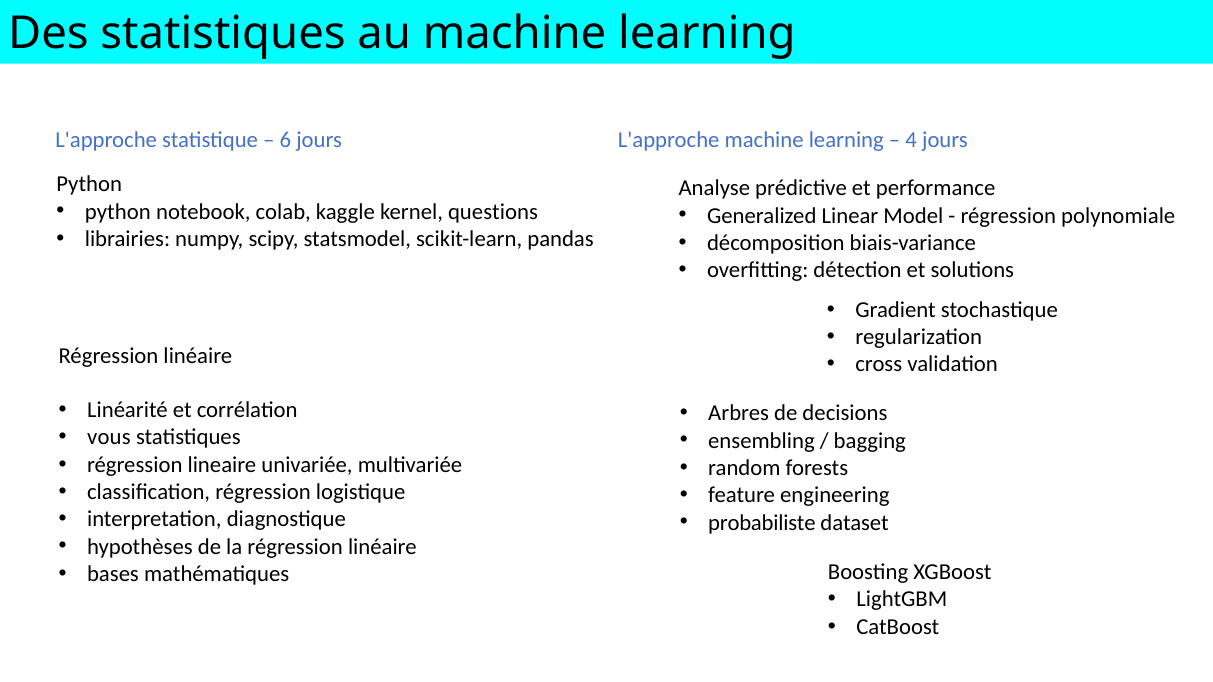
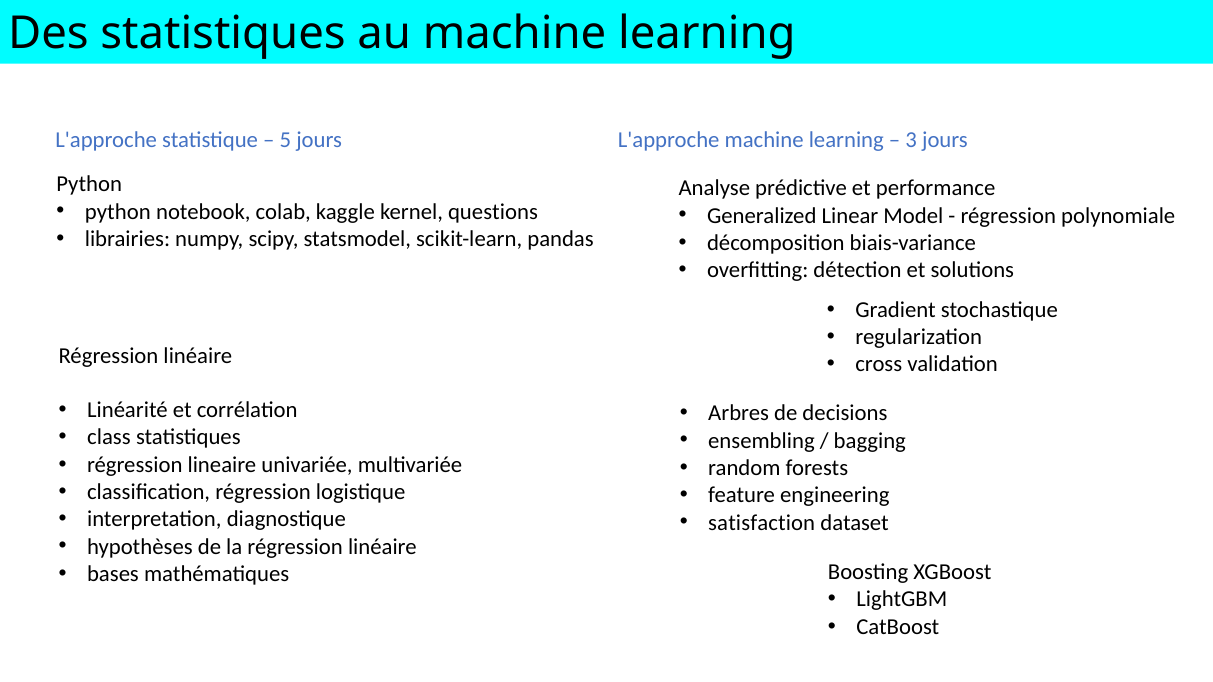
6: 6 -> 5
4: 4 -> 3
vous: vous -> class
probabiliste: probabiliste -> satisfaction
